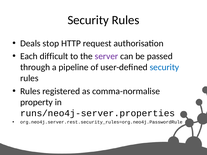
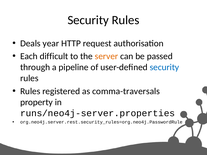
stop: stop -> year
server colour: purple -> orange
comma-normalise: comma-normalise -> comma-traversals
